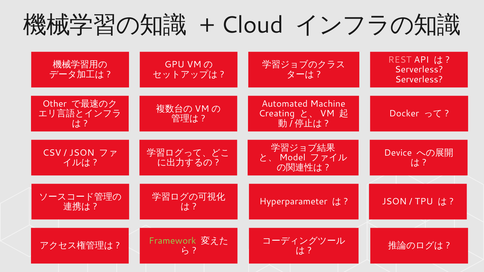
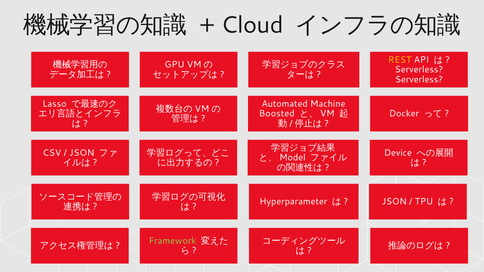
REST colour: pink -> yellow
Other: Other -> Lasso
Creating: Creating -> Boosted
